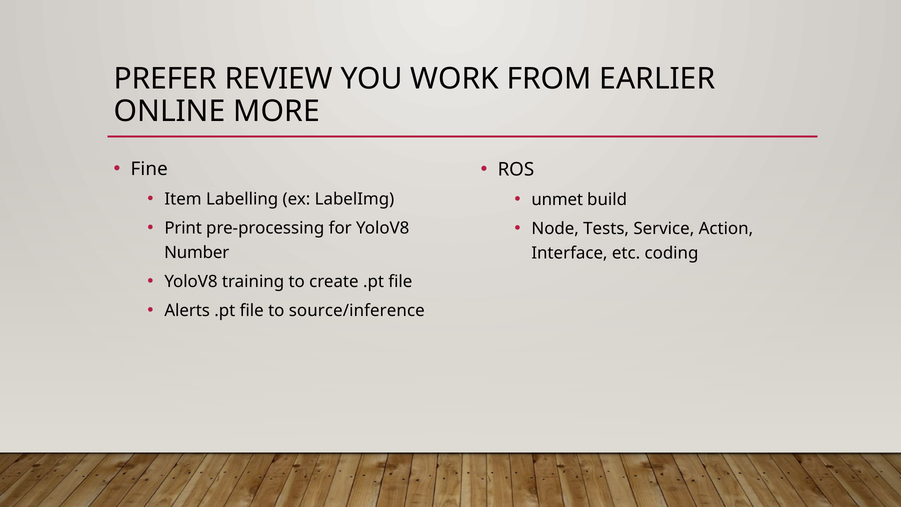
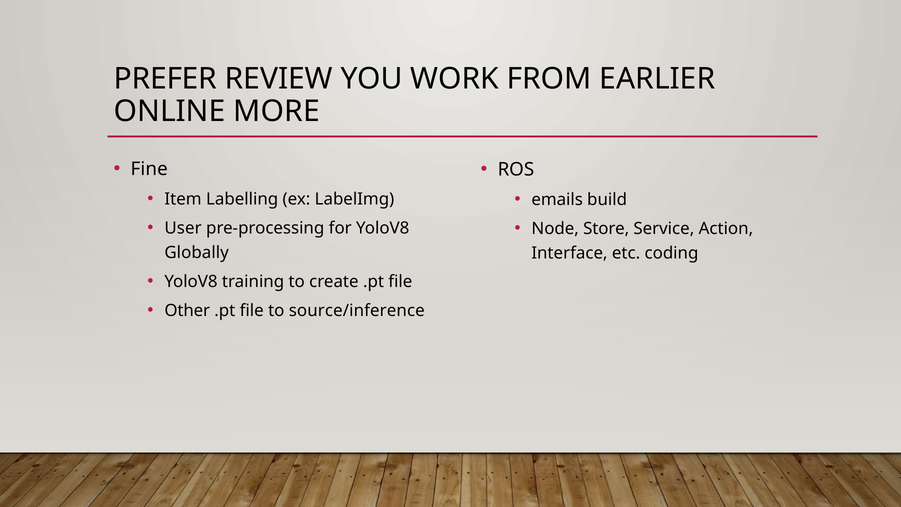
unmet: unmet -> emails
Print: Print -> User
Tests: Tests -> Store
Number: Number -> Globally
Alerts: Alerts -> Other
